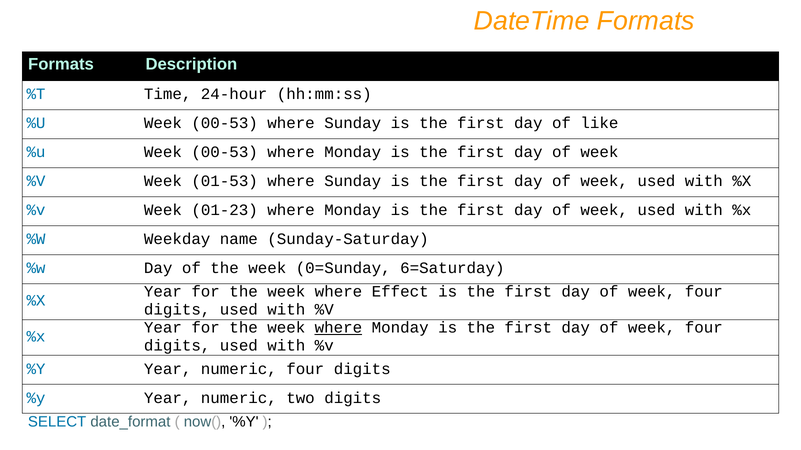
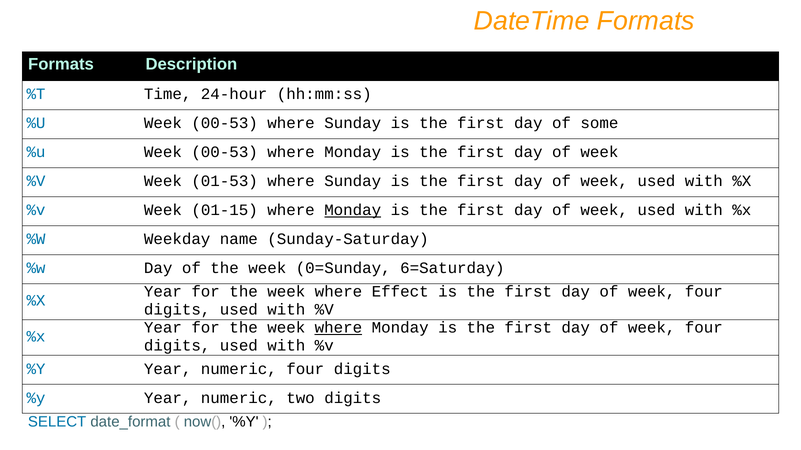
like: like -> some
01-23: 01-23 -> 01-15
Monday at (353, 210) underline: none -> present
